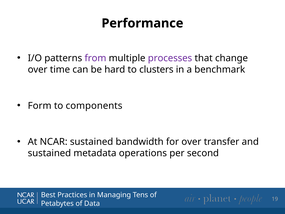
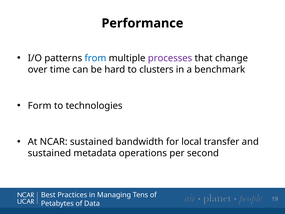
from colour: purple -> blue
components: components -> technologies
for over: over -> local
